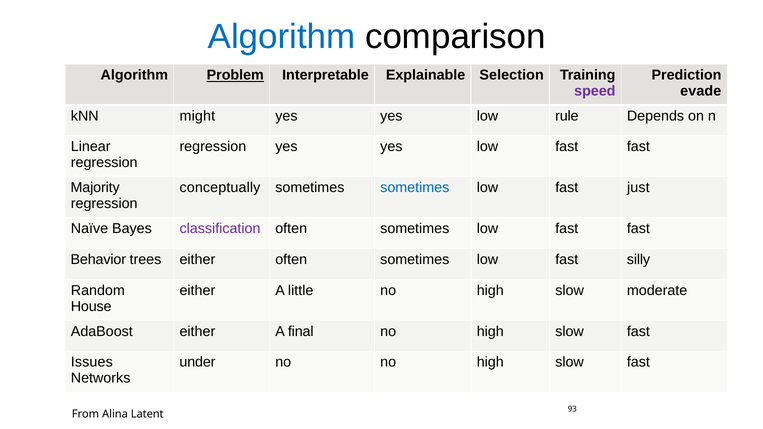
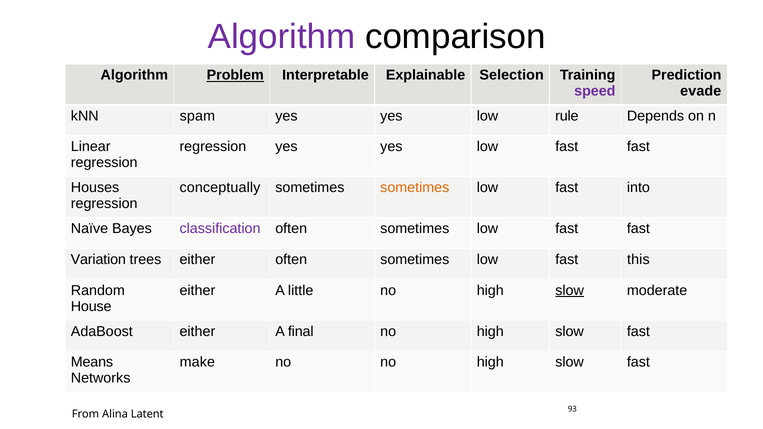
Algorithm at (282, 37) colour: blue -> purple
might: might -> spam
Majority: Majority -> Houses
sometimes at (415, 188) colour: blue -> orange
just: just -> into
Behavior: Behavior -> Variation
silly: silly -> this
slow at (570, 291) underline: none -> present
Issues: Issues -> Means
under: under -> make
